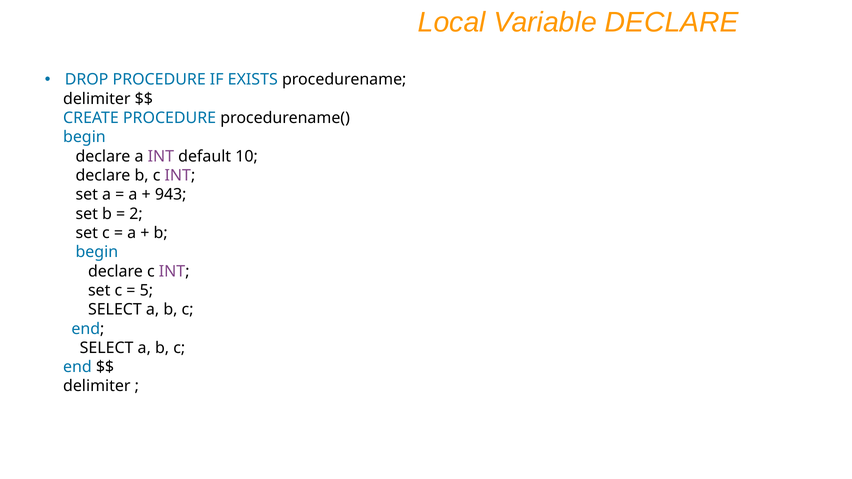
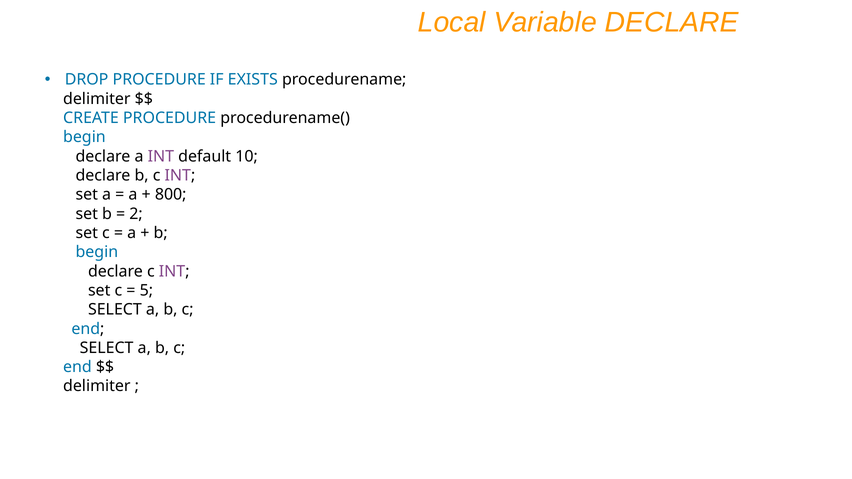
943: 943 -> 800
